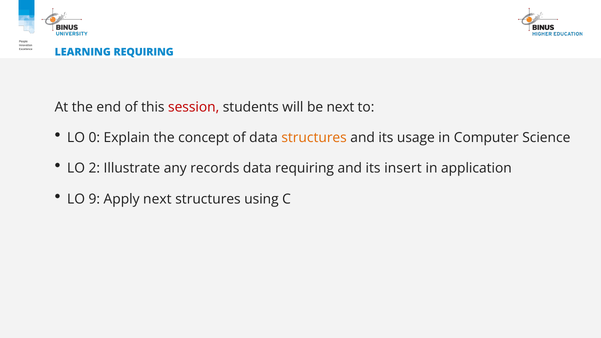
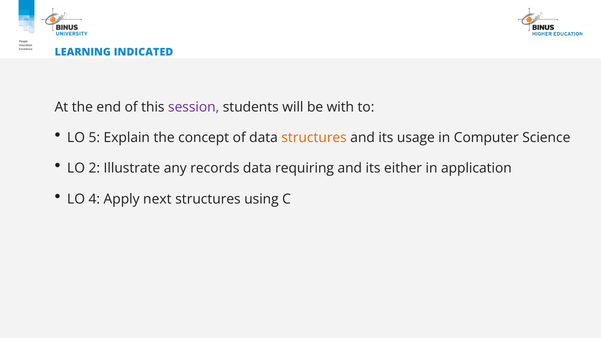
LEARNING REQUIRING: REQUIRING -> INDICATED
session colour: red -> purple
be next: next -> with
0: 0 -> 5
insert: insert -> either
9: 9 -> 4
